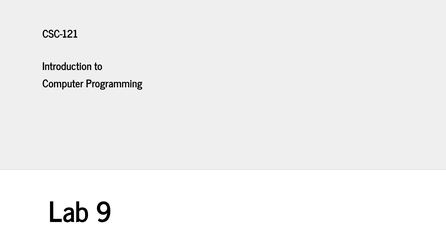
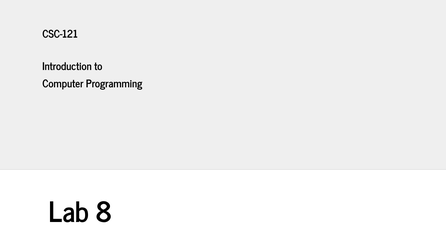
9: 9 -> 8
